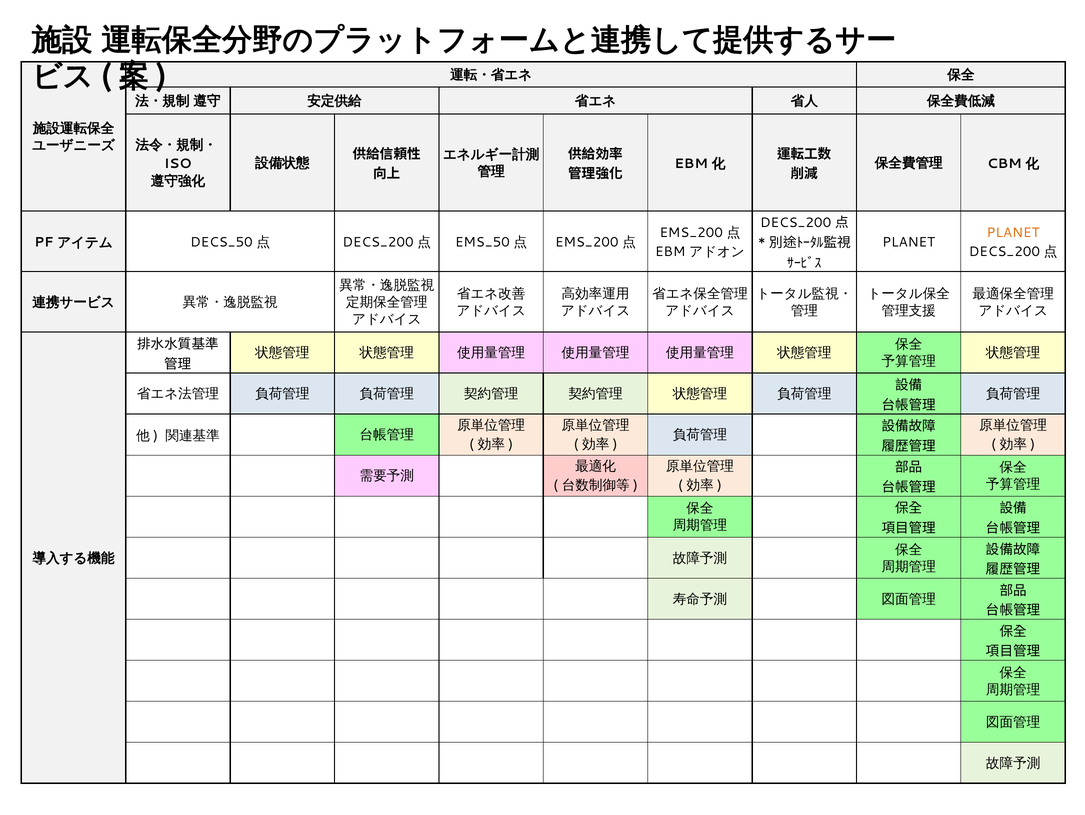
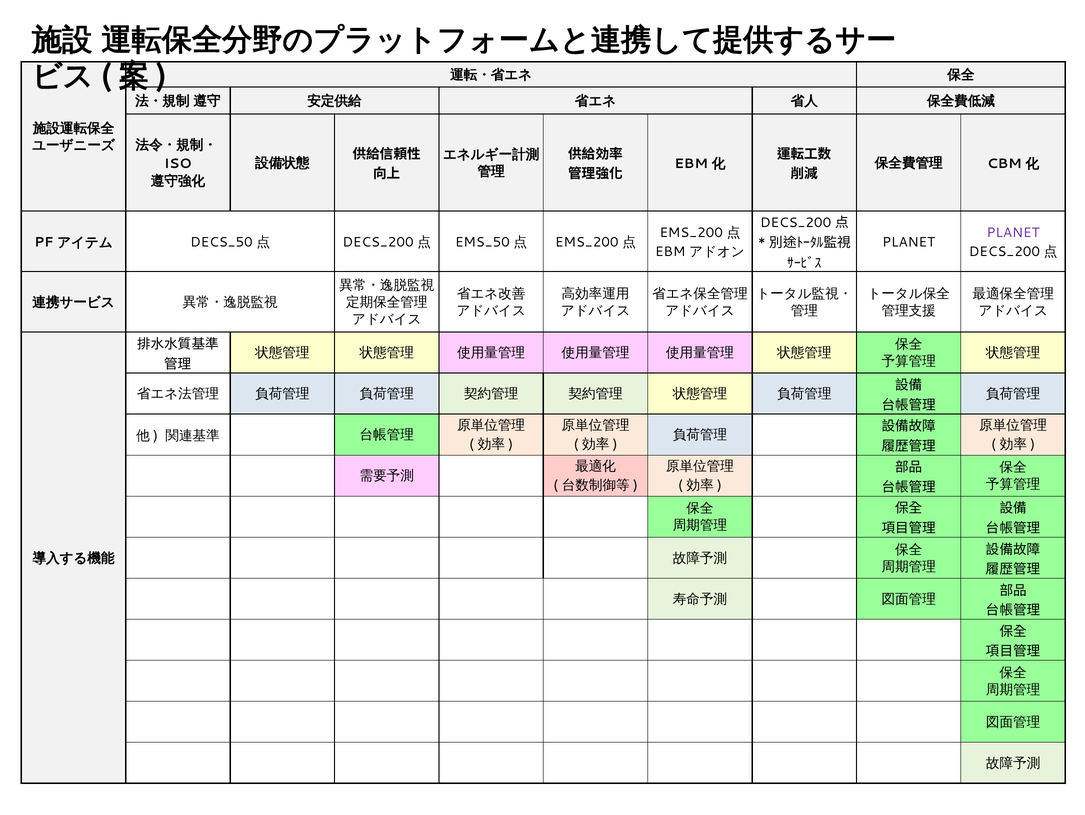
PLANET at (1013, 233) colour: orange -> purple
